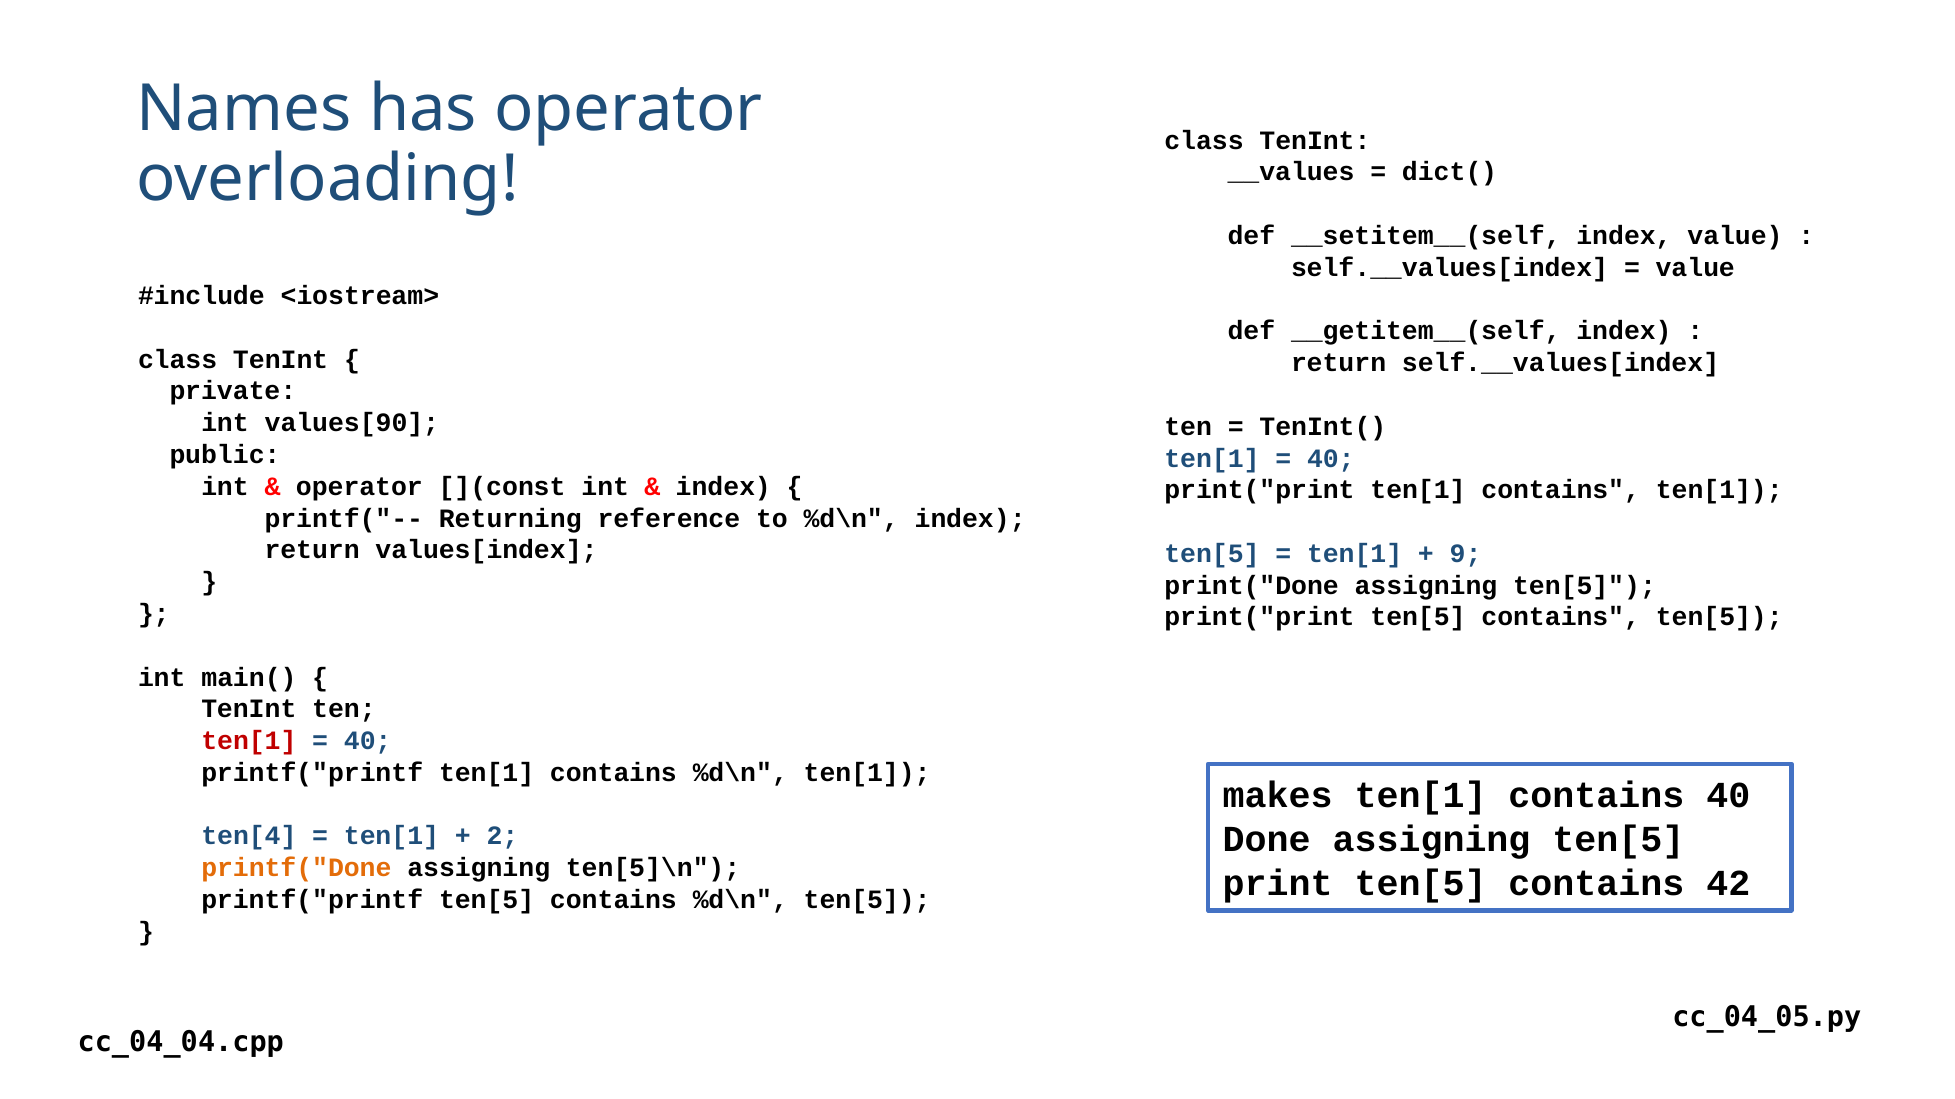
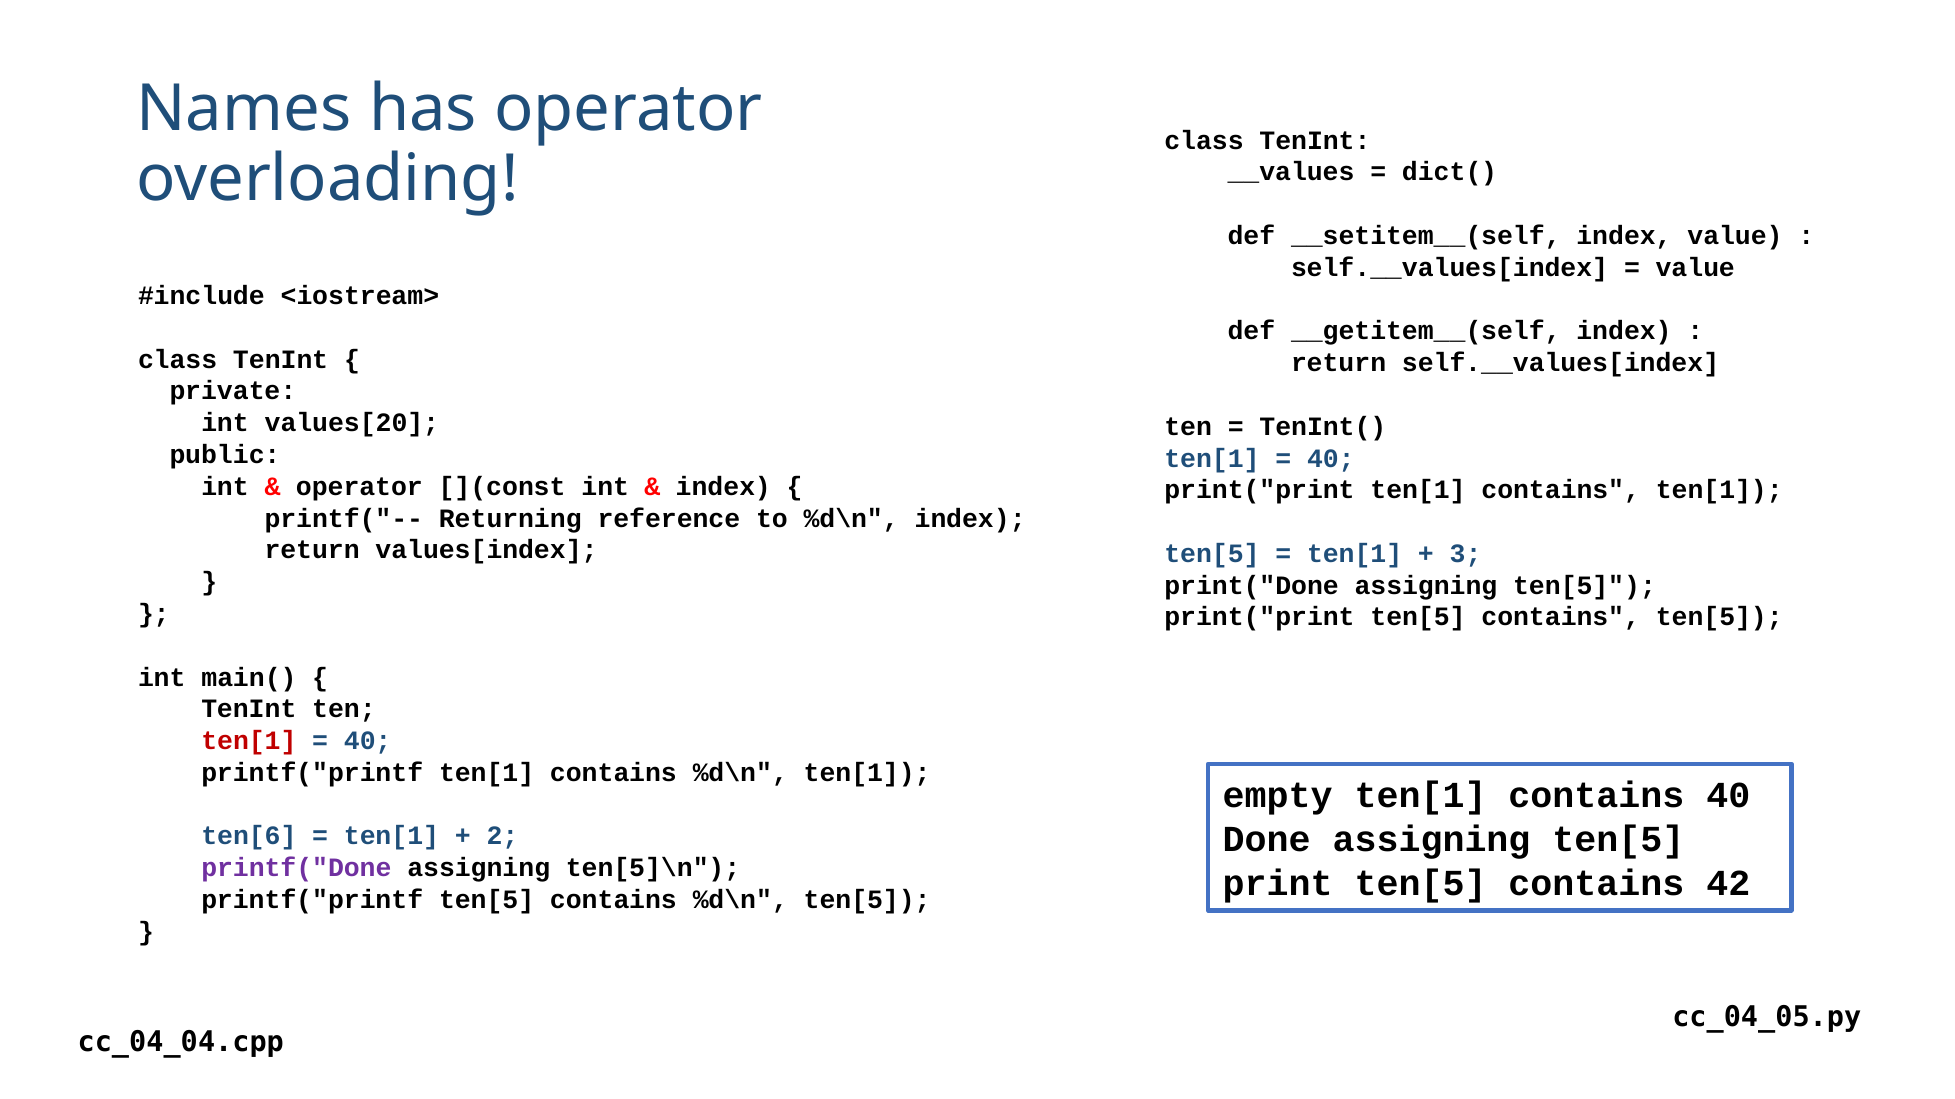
values[90: values[90 -> values[20
9: 9 -> 3
makes: makes -> empty
ten[4: ten[4 -> ten[6
printf("Done colour: orange -> purple
